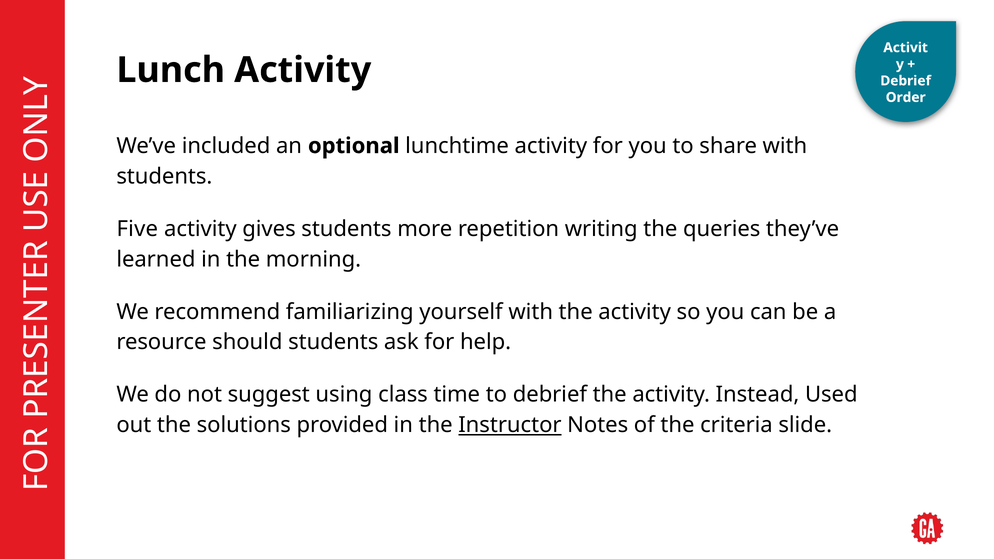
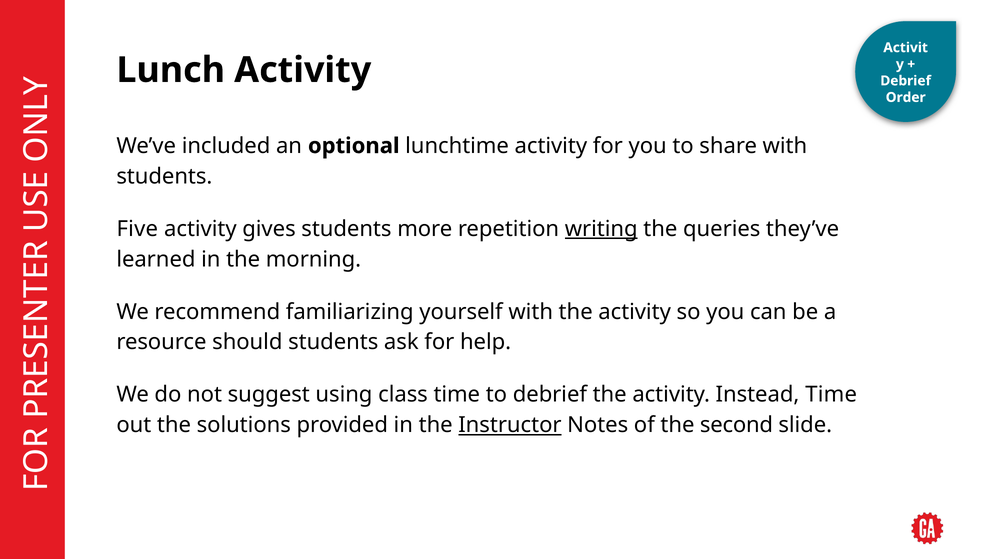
writing underline: none -> present
Instead Used: Used -> Time
criteria: criteria -> second
